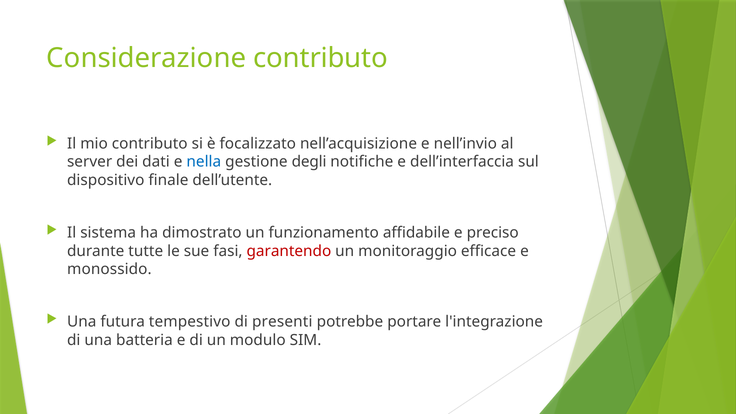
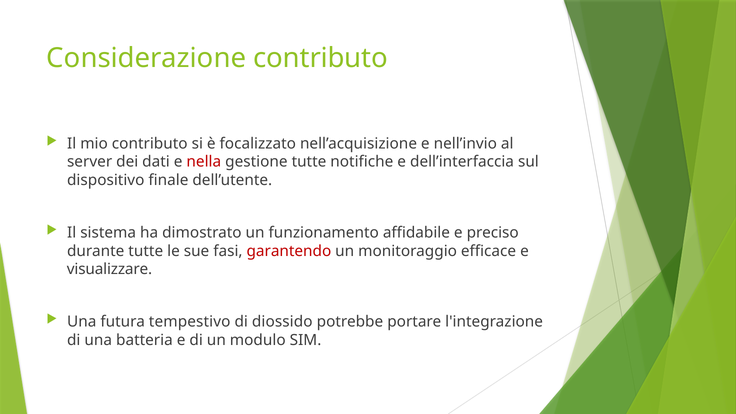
nella colour: blue -> red
gestione degli: degli -> tutte
monossido: monossido -> visualizzare
presenti: presenti -> diossido
